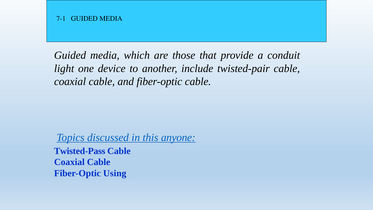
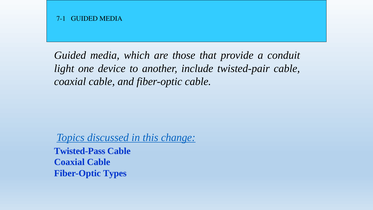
anyone: anyone -> change
Using: Using -> Types
